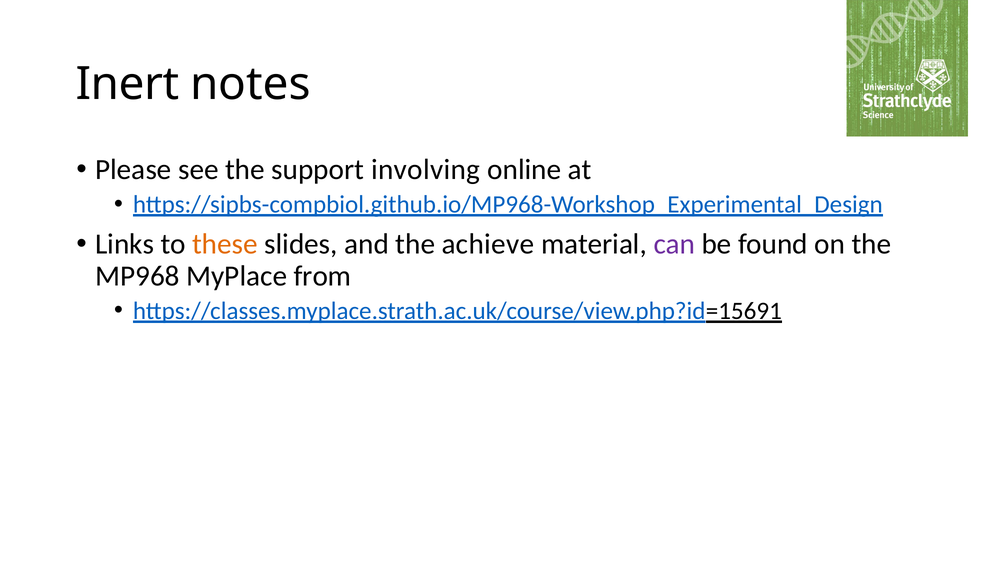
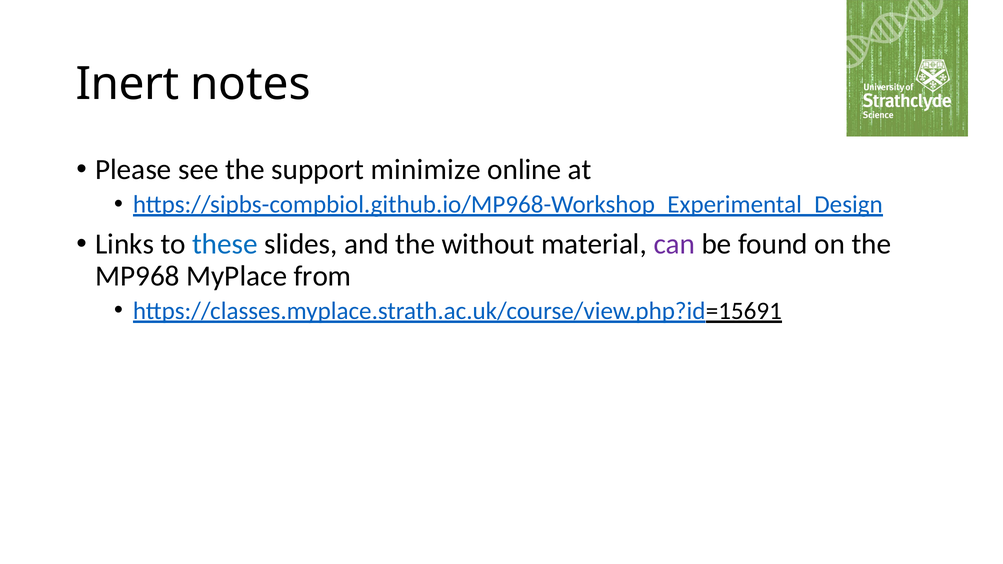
involving: involving -> minimize
these colour: orange -> blue
achieve: achieve -> without
